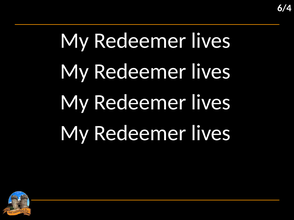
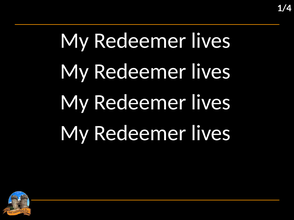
6/4: 6/4 -> 1/4
